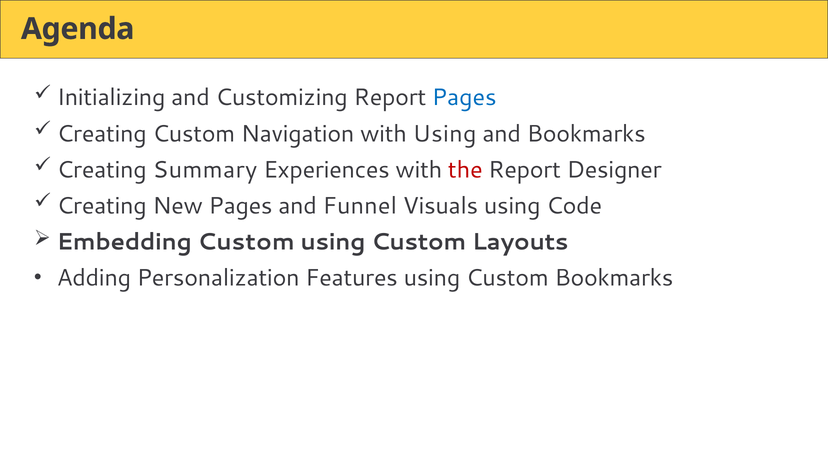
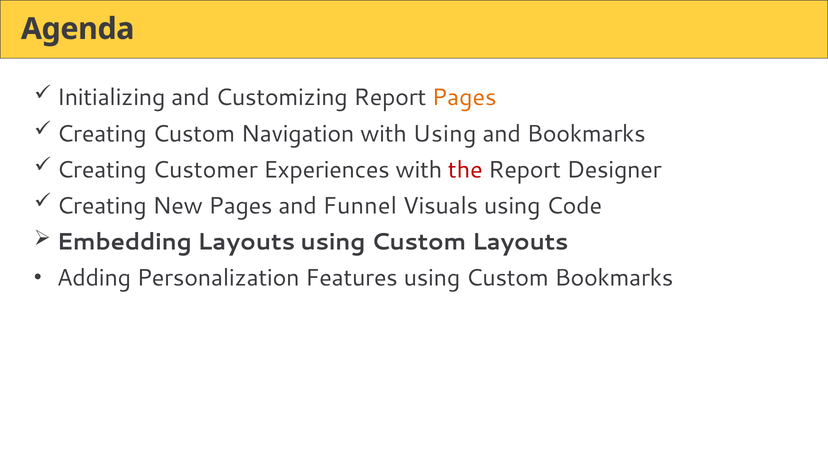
Pages at (464, 98) colour: blue -> orange
Summary: Summary -> Customer
Embedding Custom: Custom -> Layouts
